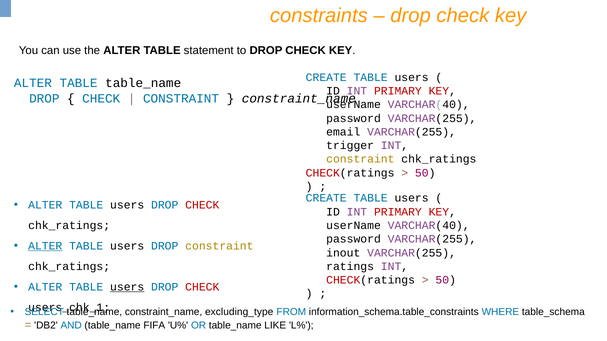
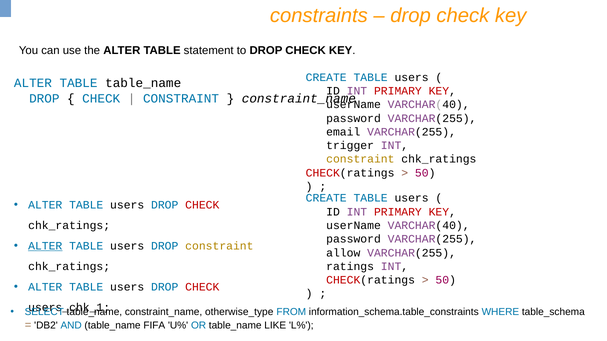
inout: inout -> allow
users at (127, 287) underline: present -> none
excluding_type: excluding_type -> otherwise_type
